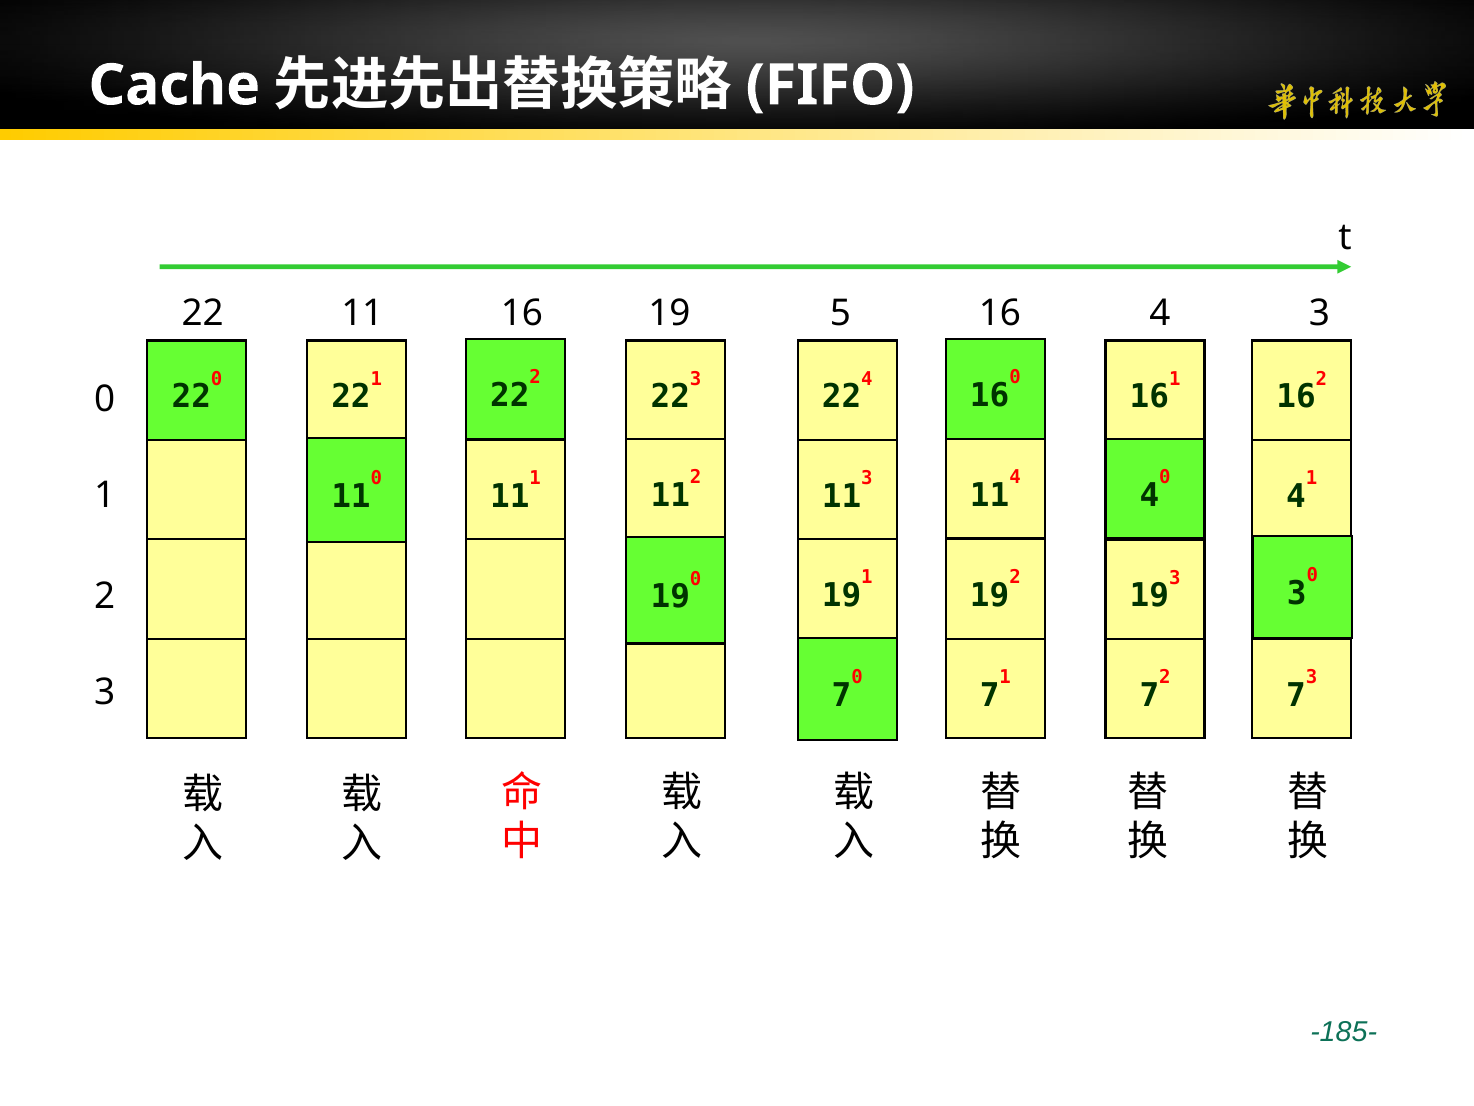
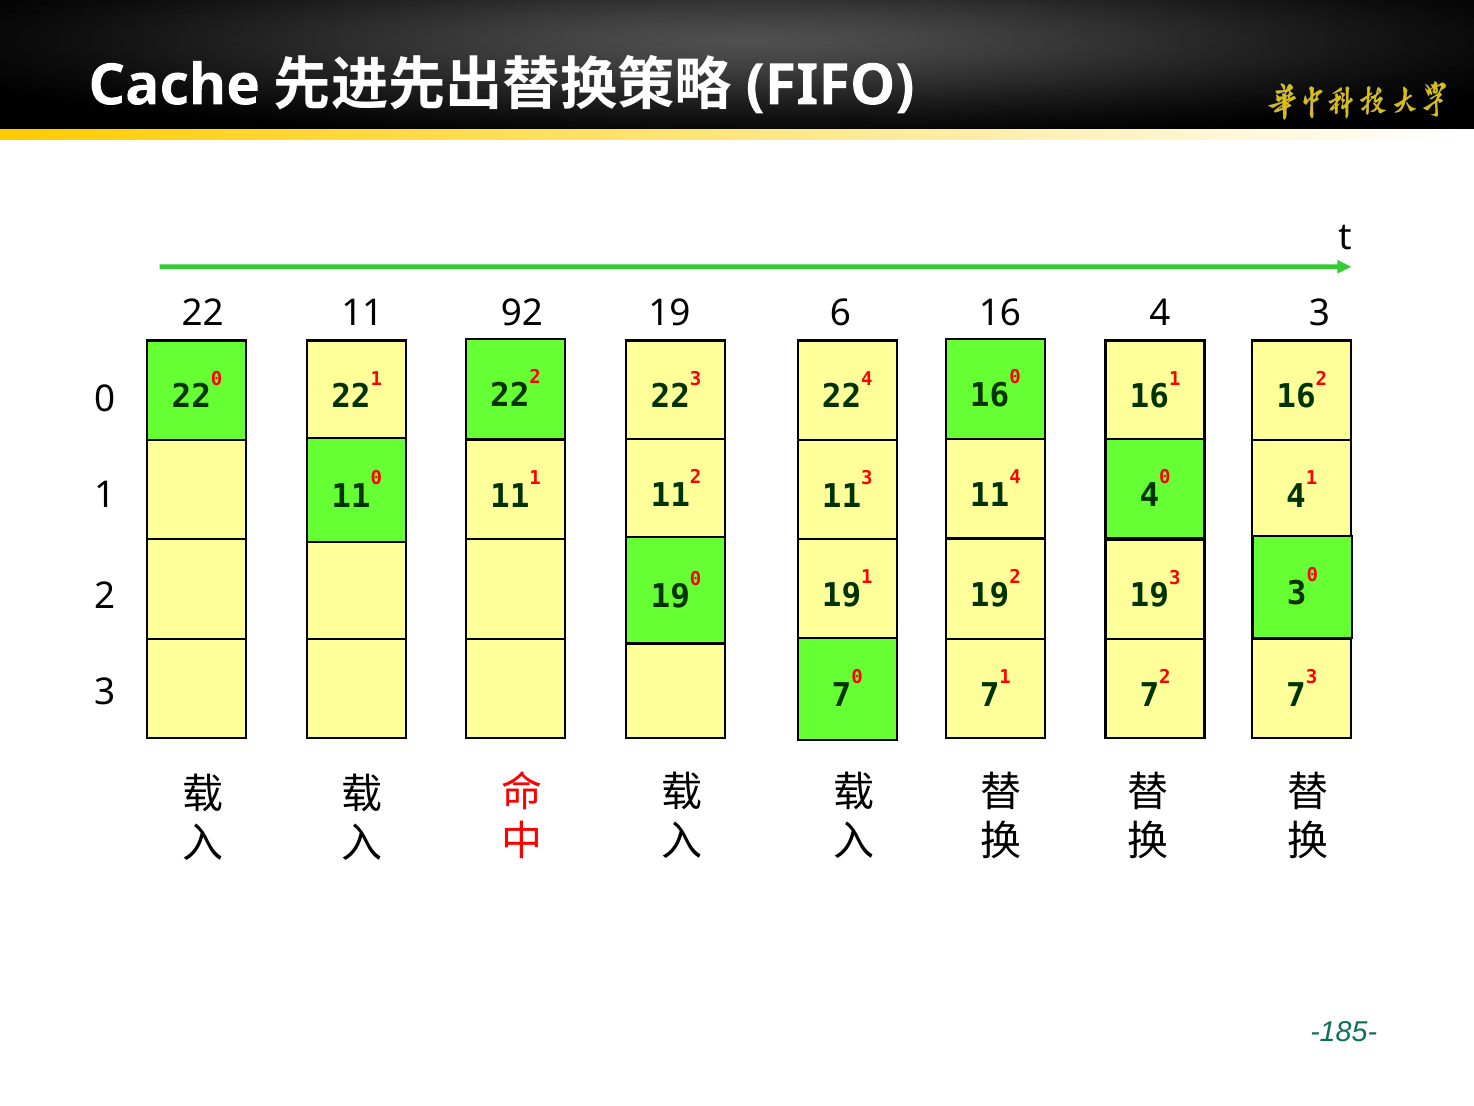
11 16: 16 -> 92
5: 5 -> 6
